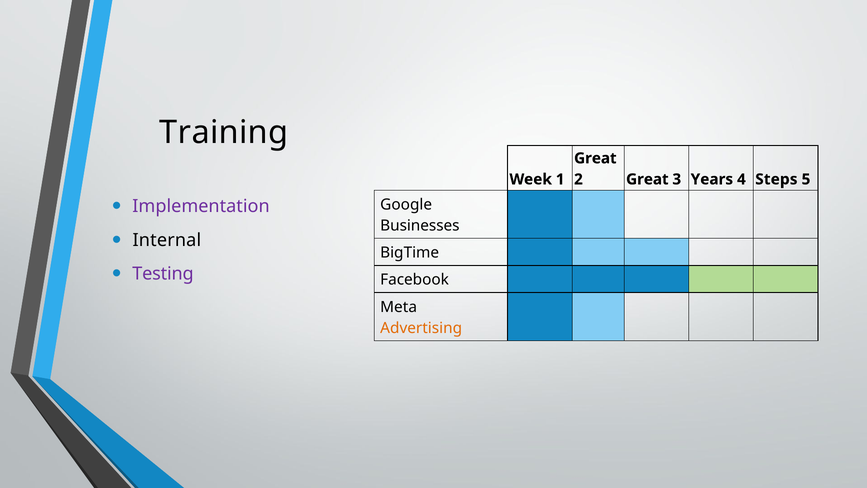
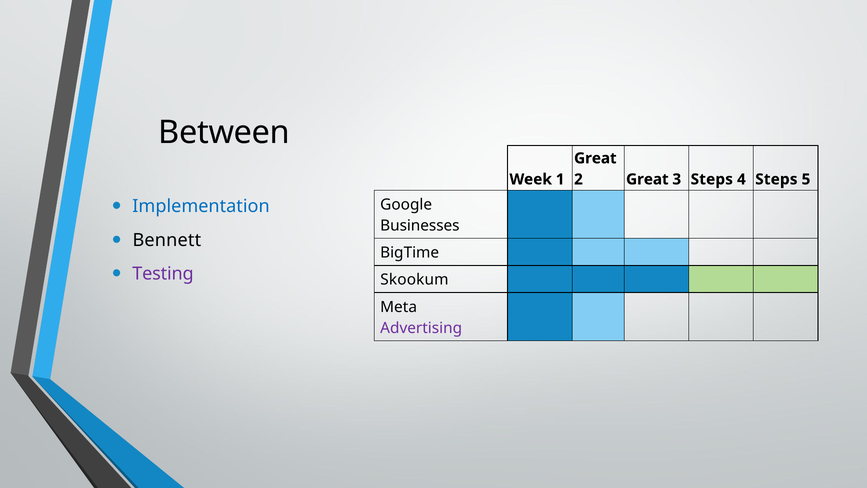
Training: Training -> Between
3 Years: Years -> Steps
Implementation colour: purple -> blue
Internal: Internal -> Bennett
Facebook: Facebook -> Skookum
Advertising colour: orange -> purple
